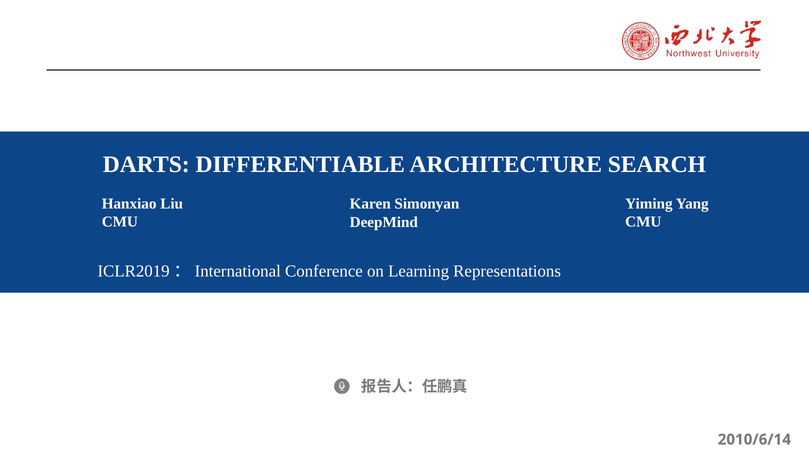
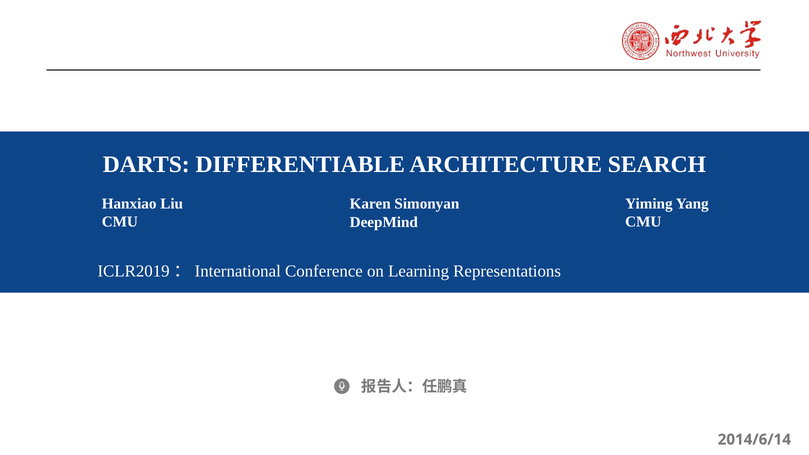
2010/6/14: 2010/6/14 -> 2014/6/14
